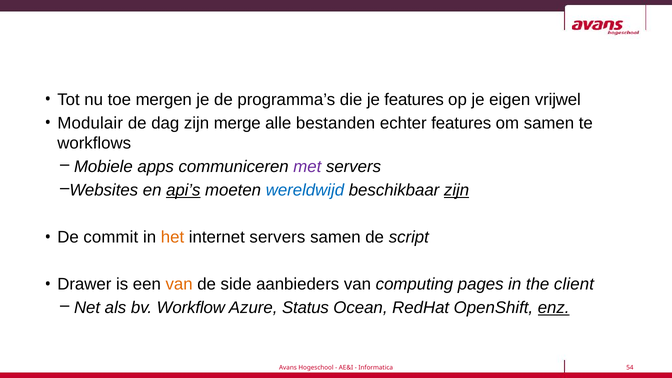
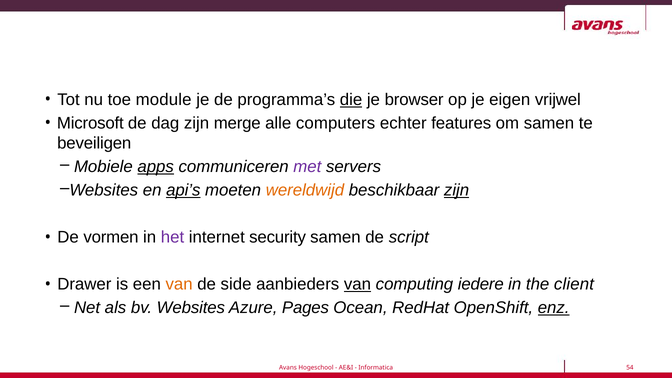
mergen: mergen -> module
die underline: none -> present
je features: features -> browser
Modulair: Modulair -> Microsoft
bestanden: bestanden -> computers
workflows: workflows -> beveiligen
apps underline: none -> present
wereldwijd colour: blue -> orange
commit: commit -> vormen
het colour: orange -> purple
internet servers: servers -> security
van at (357, 284) underline: none -> present
pages: pages -> iedere
bv Workflow: Workflow -> Websites
Status: Status -> Pages
